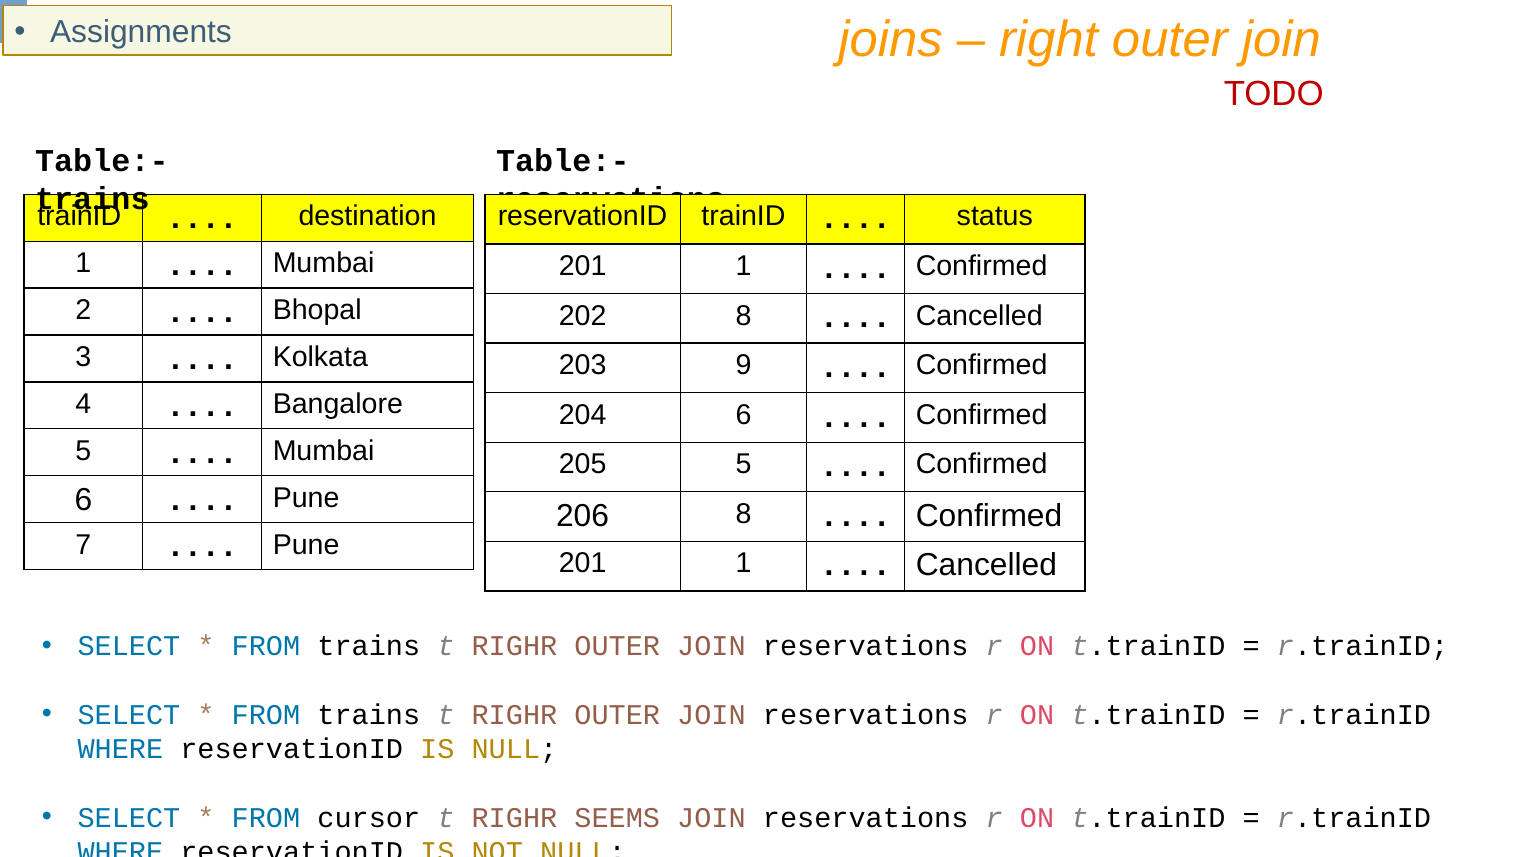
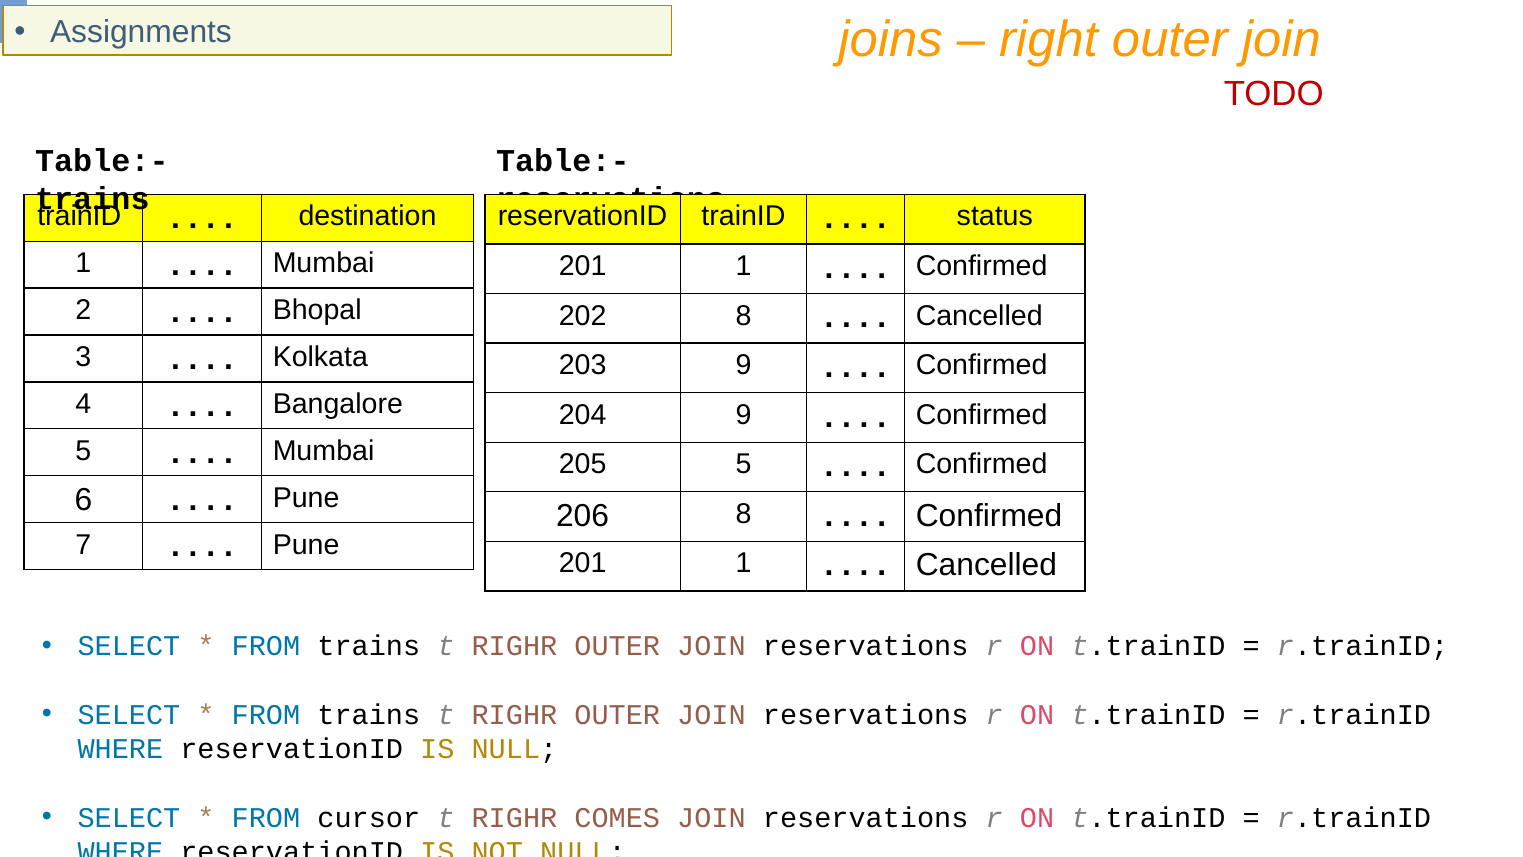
204 6: 6 -> 9
SEEMS: SEEMS -> COMES
